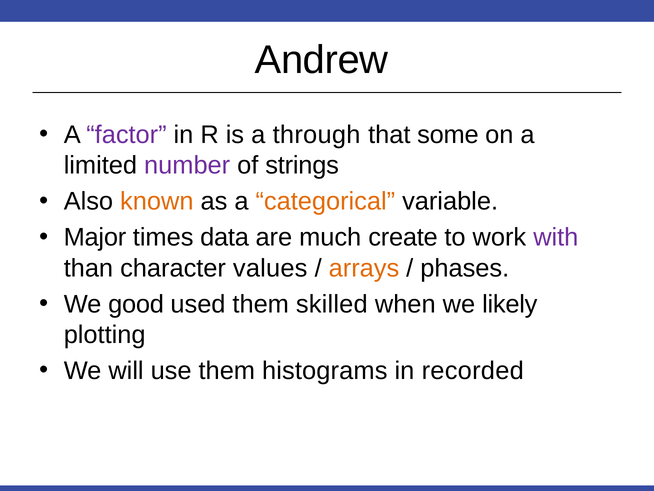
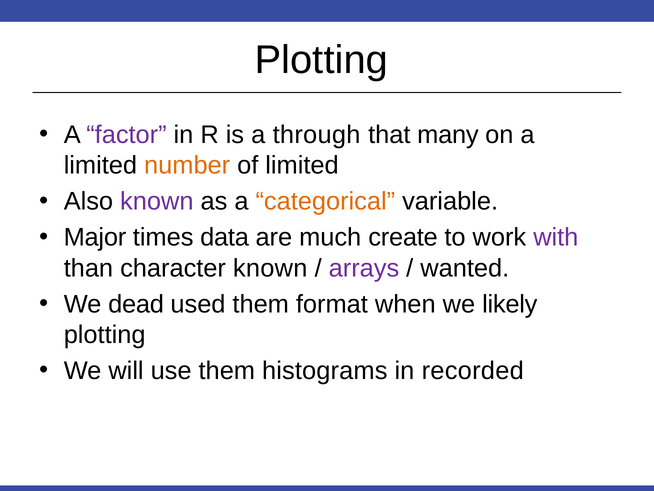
Andrew at (322, 60): Andrew -> Plotting
some: some -> many
number colour: purple -> orange
of strings: strings -> limited
known at (157, 201) colour: orange -> purple
character values: values -> known
arrays colour: orange -> purple
phases: phases -> wanted
good: good -> dead
skilled: skilled -> format
